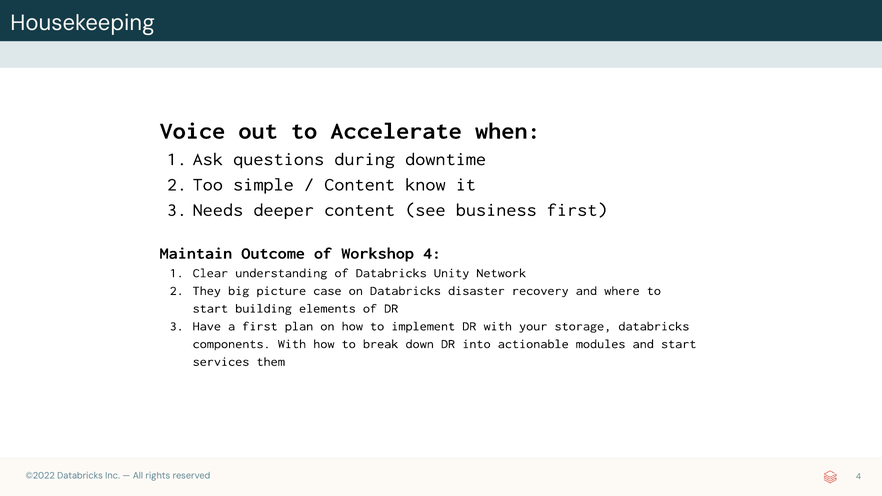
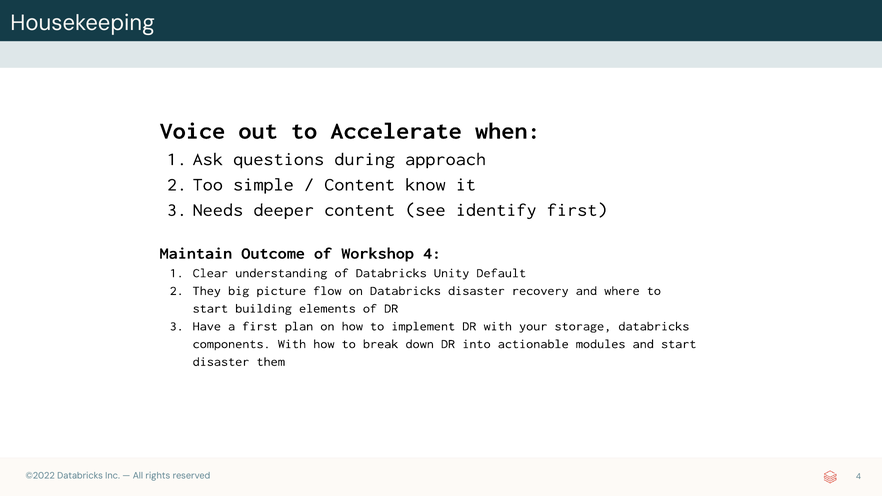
downtime: downtime -> approach
business: business -> identify
Network: Network -> Default
case: case -> flow
services at (221, 362): services -> disaster
